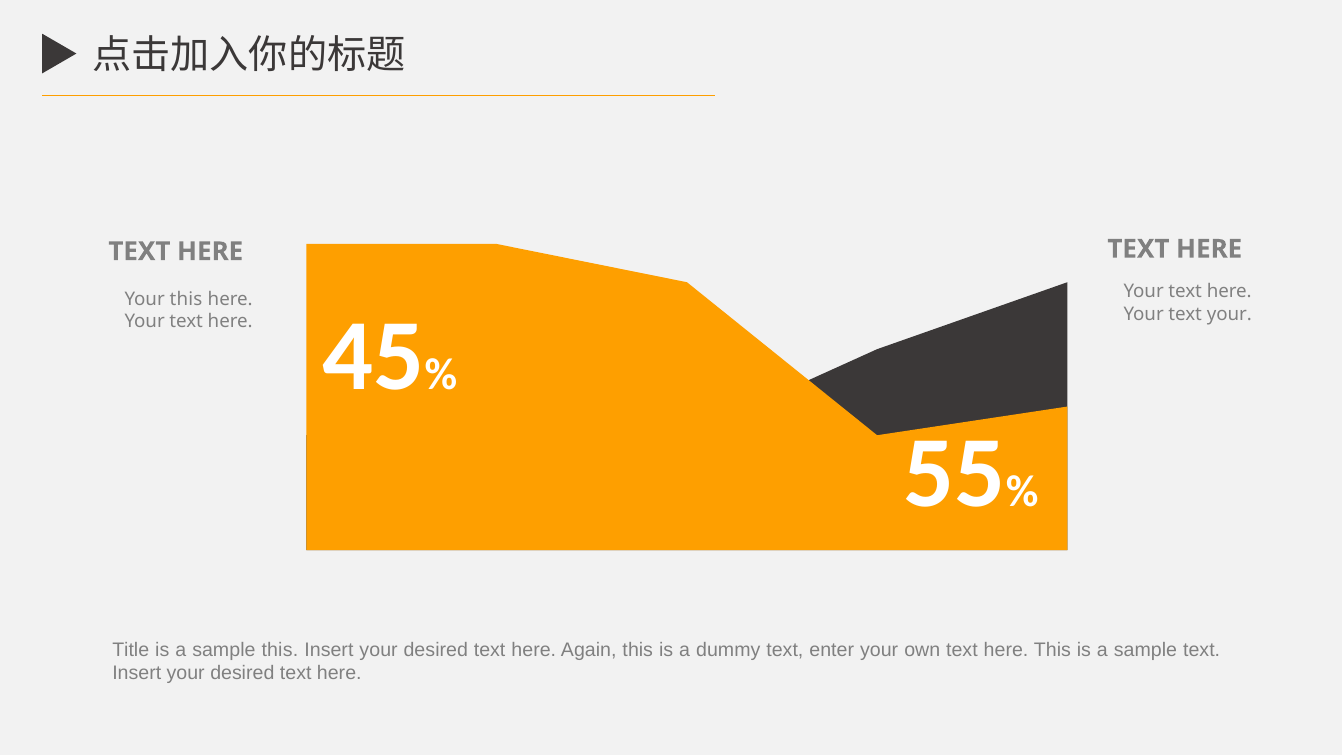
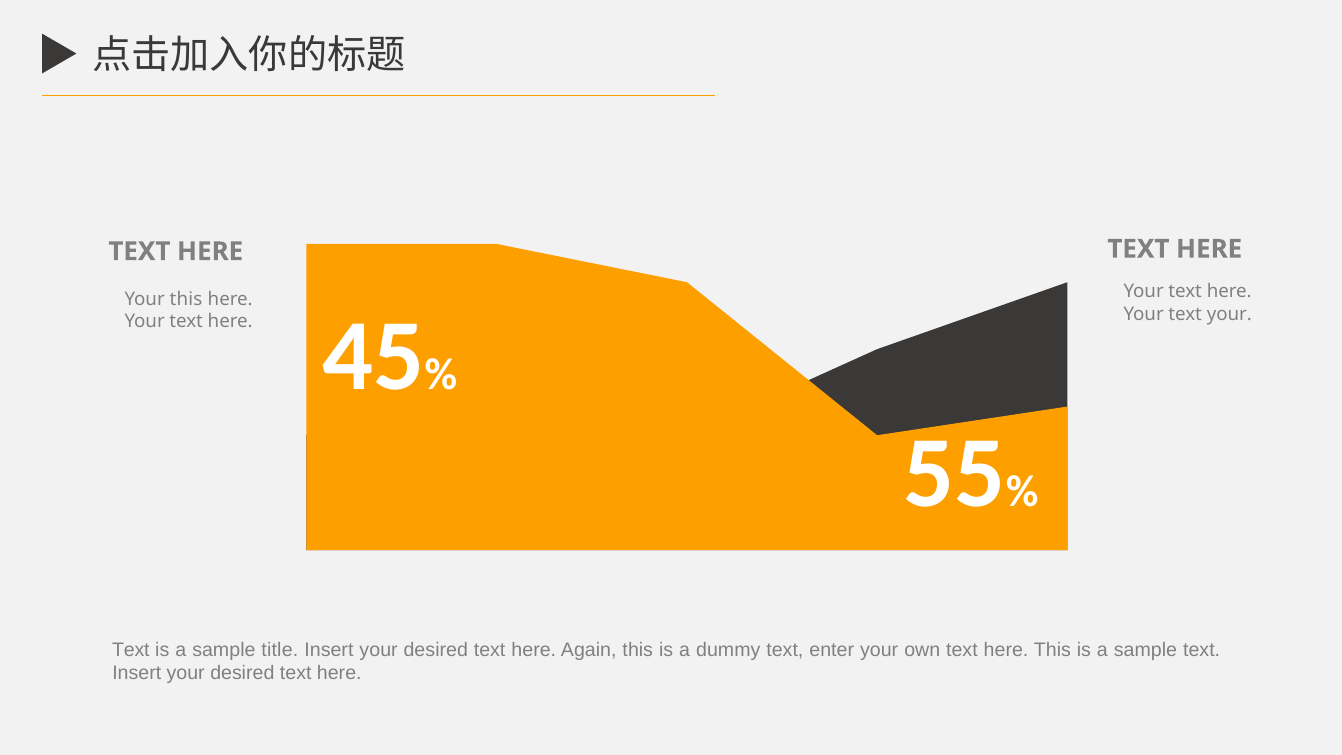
Title at (131, 650): Title -> Text
sample this: this -> title
